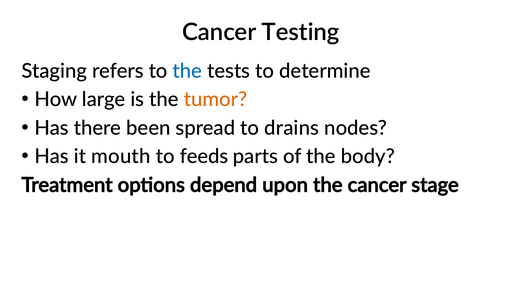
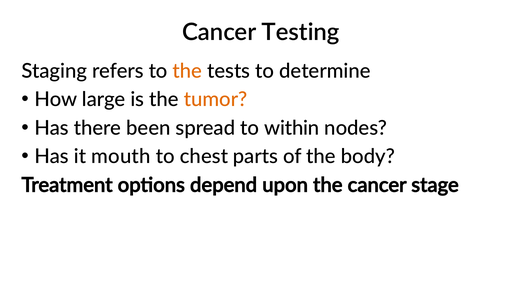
the at (187, 71) colour: blue -> orange
drains: drains -> within
feeds: feeds -> chest
